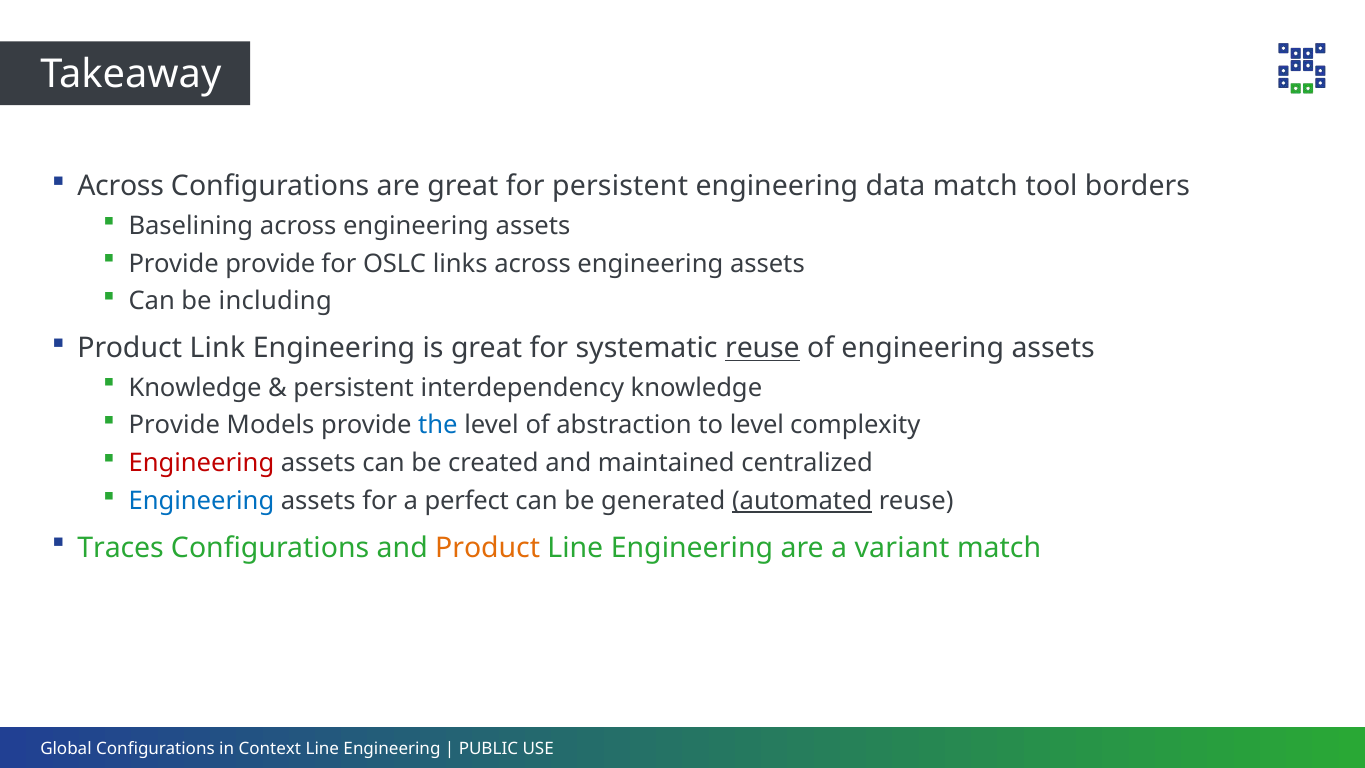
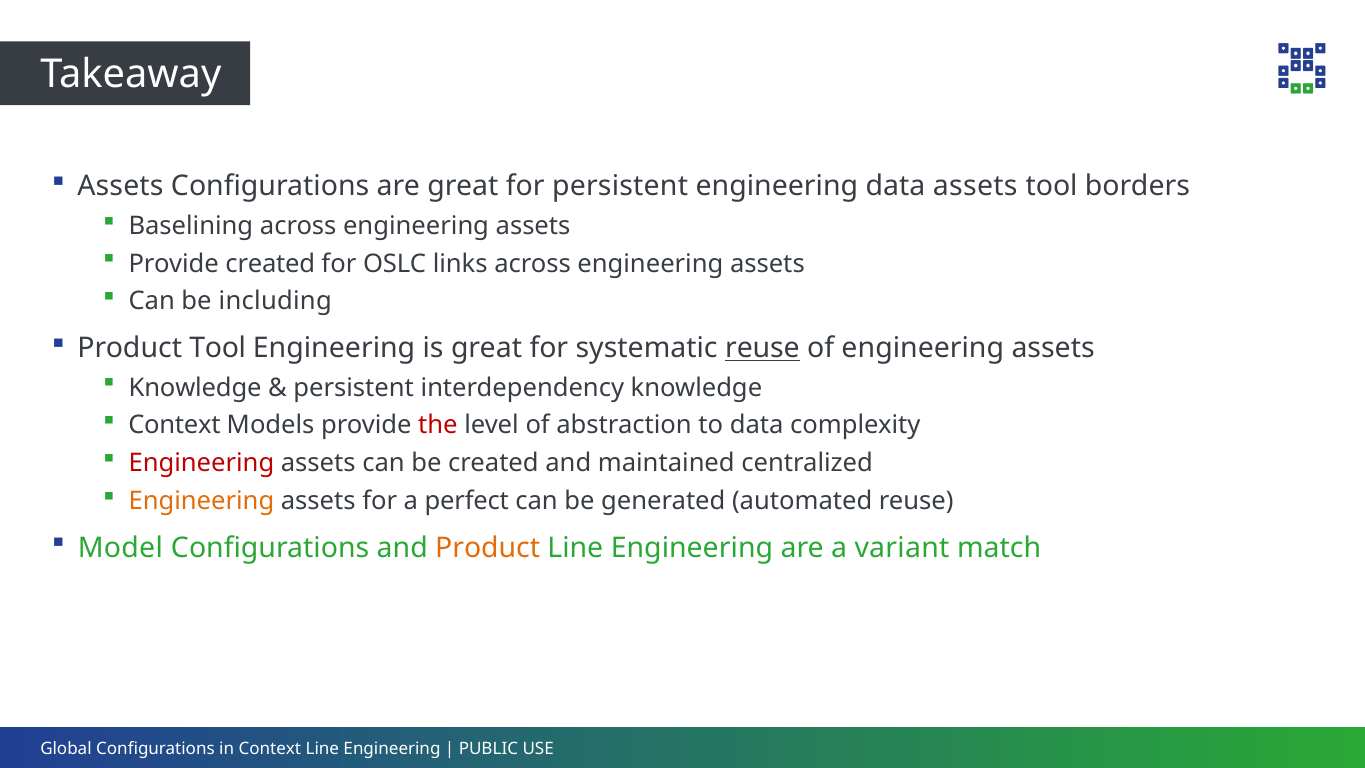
Across at (121, 186): Across -> Assets
data match: match -> assets
Provide provide: provide -> created
Product Link: Link -> Tool
Provide at (174, 425): Provide -> Context
the colour: blue -> red
to level: level -> data
Engineering at (201, 501) colour: blue -> orange
automated underline: present -> none
Traces: Traces -> Model
